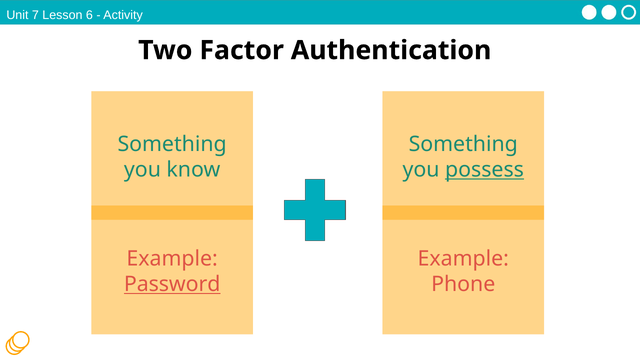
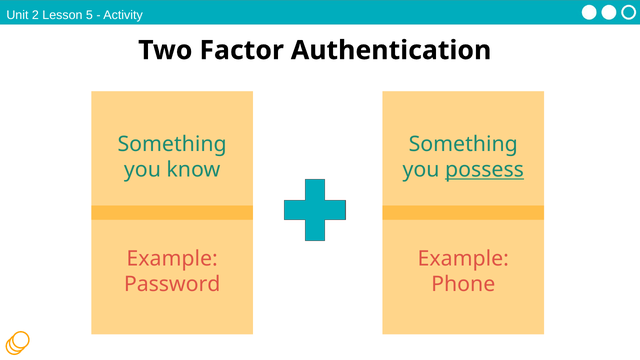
7: 7 -> 2
6: 6 -> 5
Password underline: present -> none
